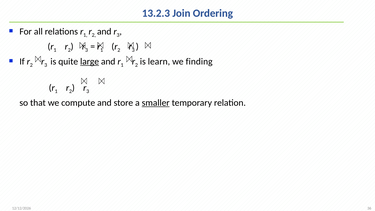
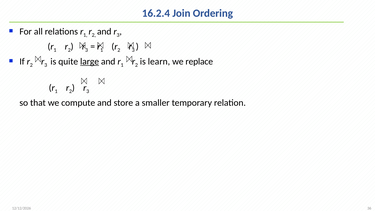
13.2.3: 13.2.3 -> 16.2.4
finding: finding -> replace
smaller underline: present -> none
